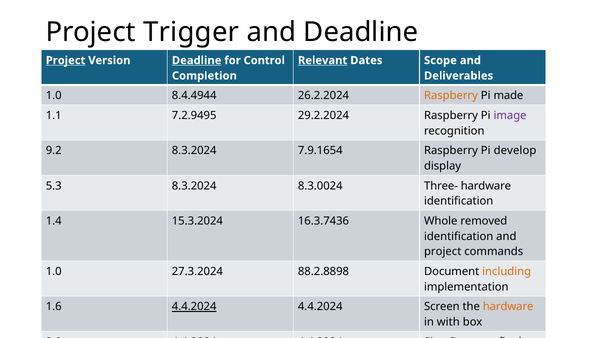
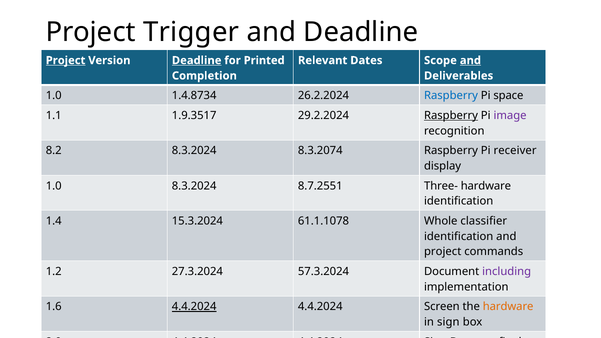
Control: Control -> Printed
Relevant underline: present -> none
and at (470, 60) underline: none -> present
8.4.4944: 8.4.4944 -> 1.4.8734
Raspberry at (451, 96) colour: orange -> blue
made: made -> space
7.2.9495: 7.2.9495 -> 1.9.3517
Raspberry at (451, 115) underline: none -> present
9.2: 9.2 -> 8.2
7.9.1654: 7.9.1654 -> 8.3.2074
develop: develop -> receiver
5.3 at (54, 186): 5.3 -> 1.0
8.3.0024: 8.3.0024 -> 8.7.2551
16.3.7436: 16.3.7436 -> 61.1.1078
removed: removed -> classifier
1.0 at (54, 272): 1.0 -> 1.2
88.2.8898: 88.2.8898 -> 57.3.2024
including colour: orange -> purple
in with: with -> sign
